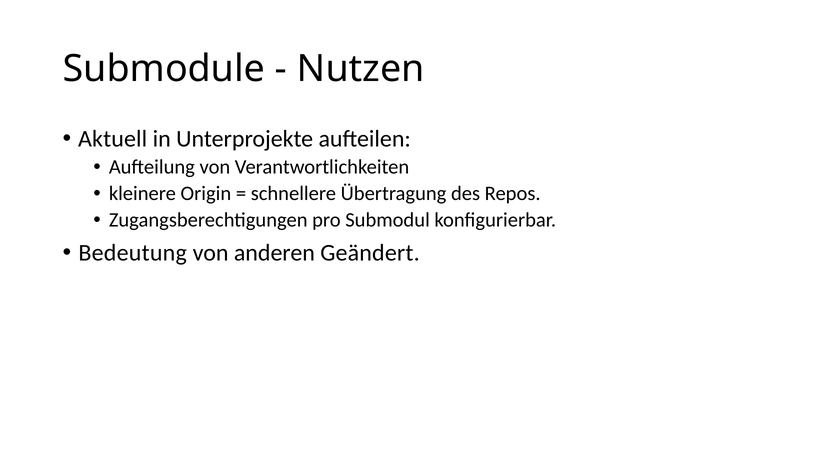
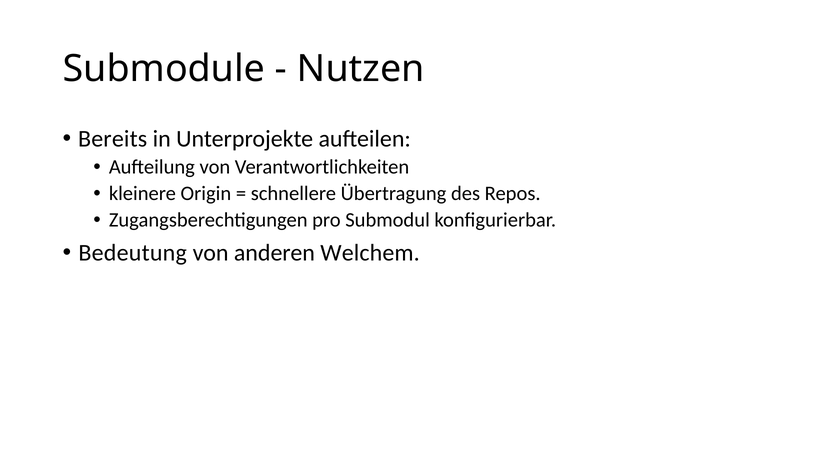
Aktuell: Aktuell -> Bereits
Geändert: Geändert -> Welchem
